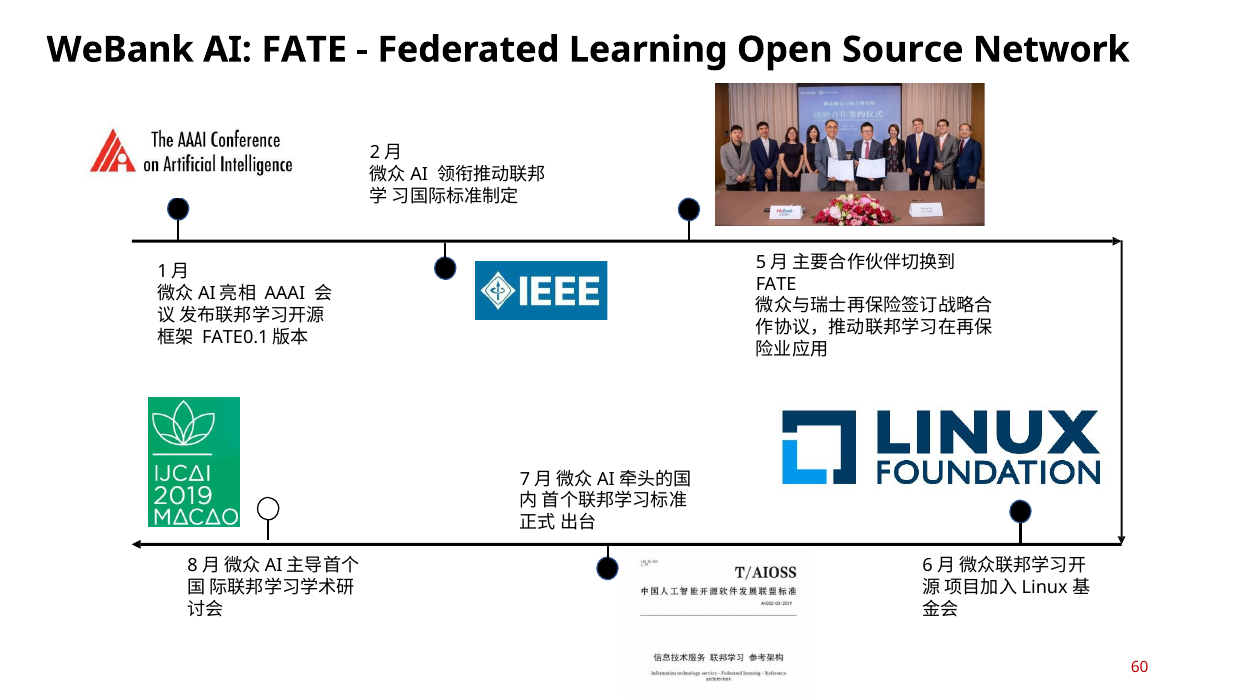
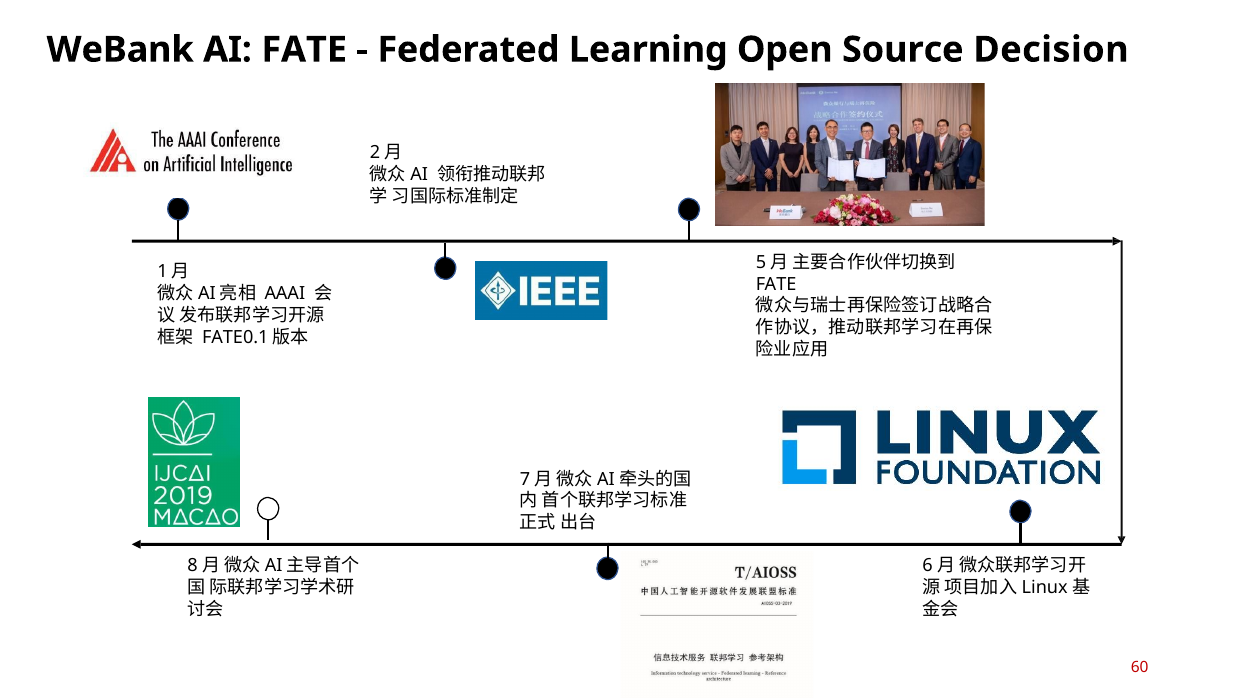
Network: Network -> Decision
